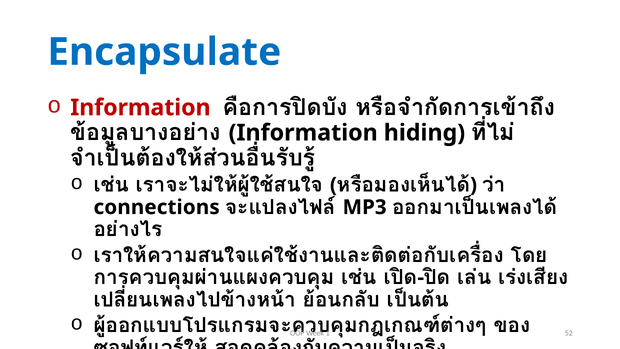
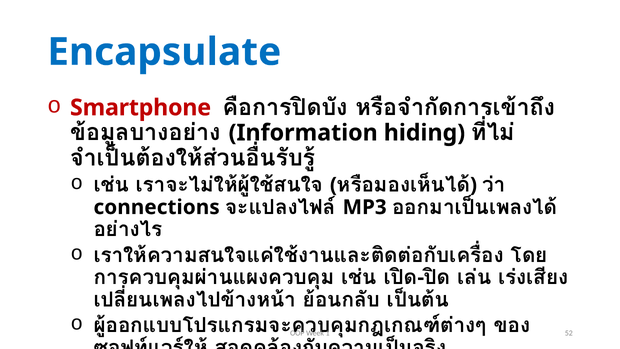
Information at (140, 108): Information -> Smartphone
